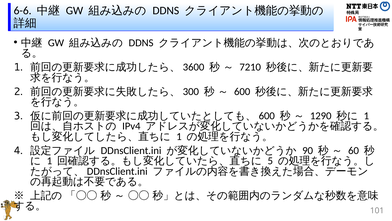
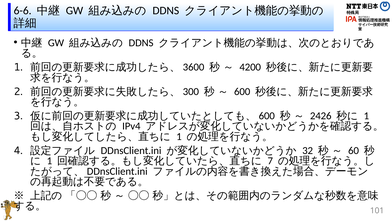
7210: 7210 -> 4200
1290: 1290 -> 2426
90: 90 -> 32
5: 5 -> 7
